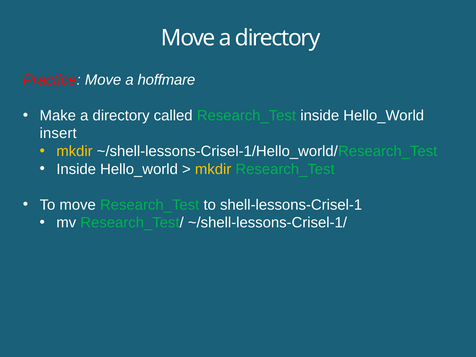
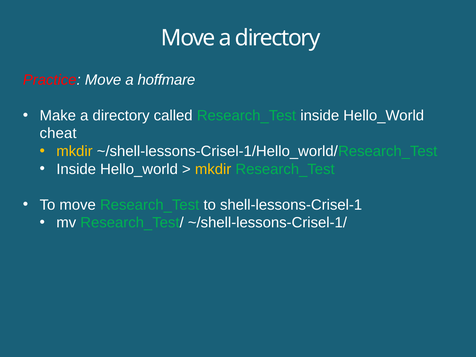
insert: insert -> cheat
